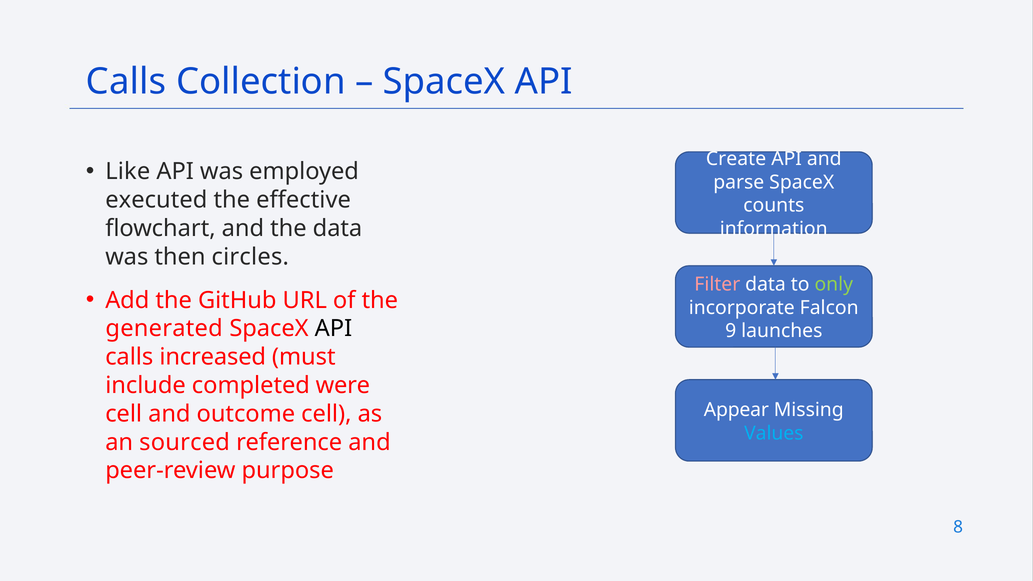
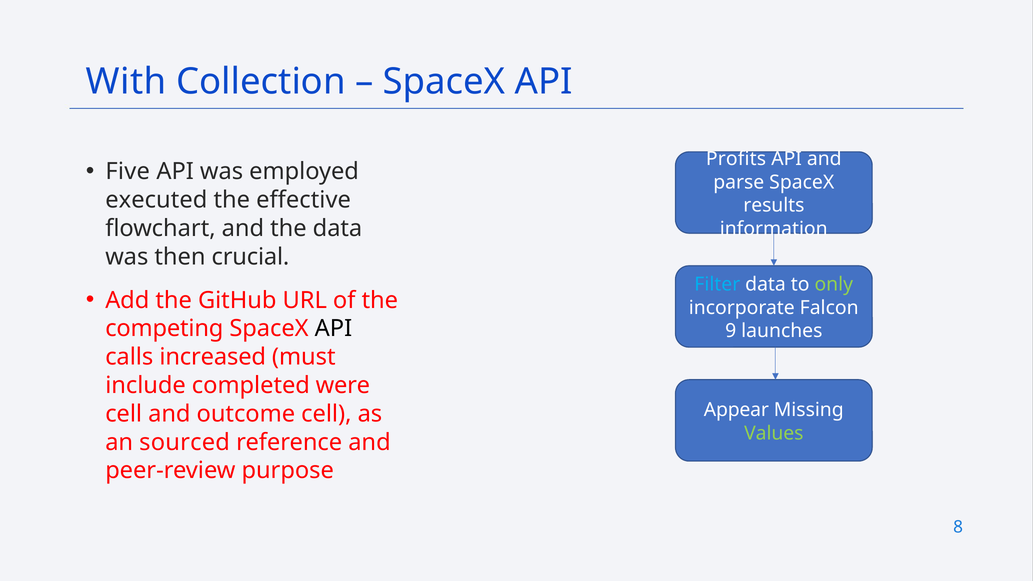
Calls at (126, 82): Calls -> With
Create: Create -> Profits
Like: Like -> Five
counts: counts -> results
circles: circles -> crucial
Filter colour: pink -> light blue
generated: generated -> competing
Values colour: light blue -> light green
